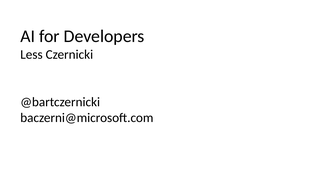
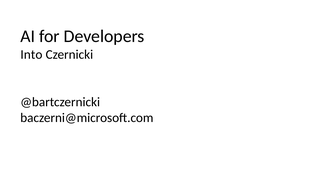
Less: Less -> Into
